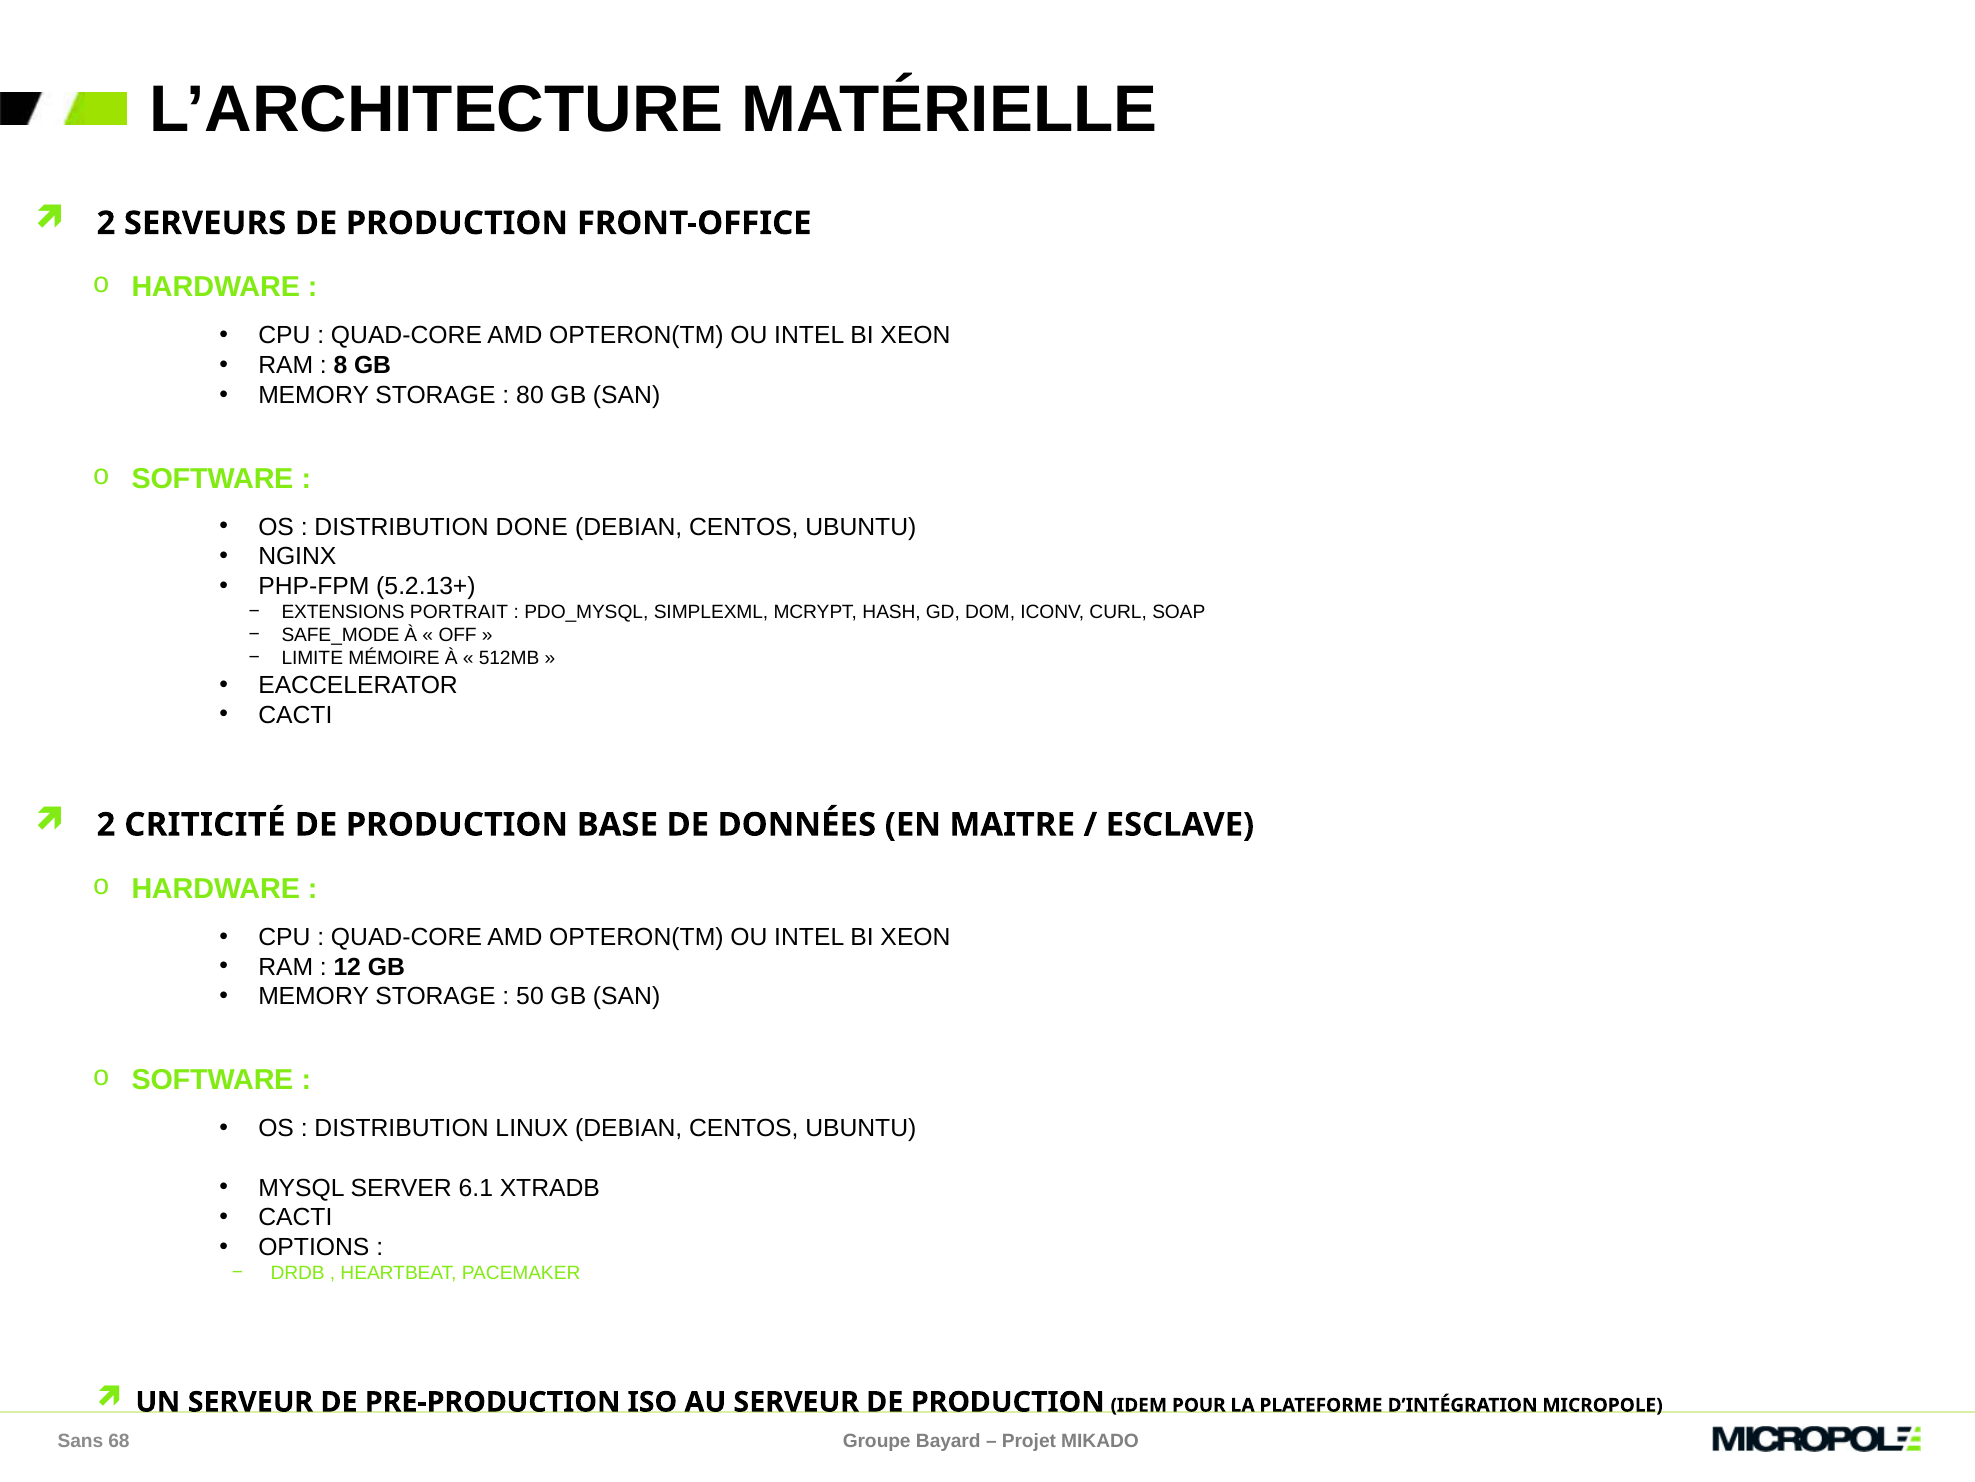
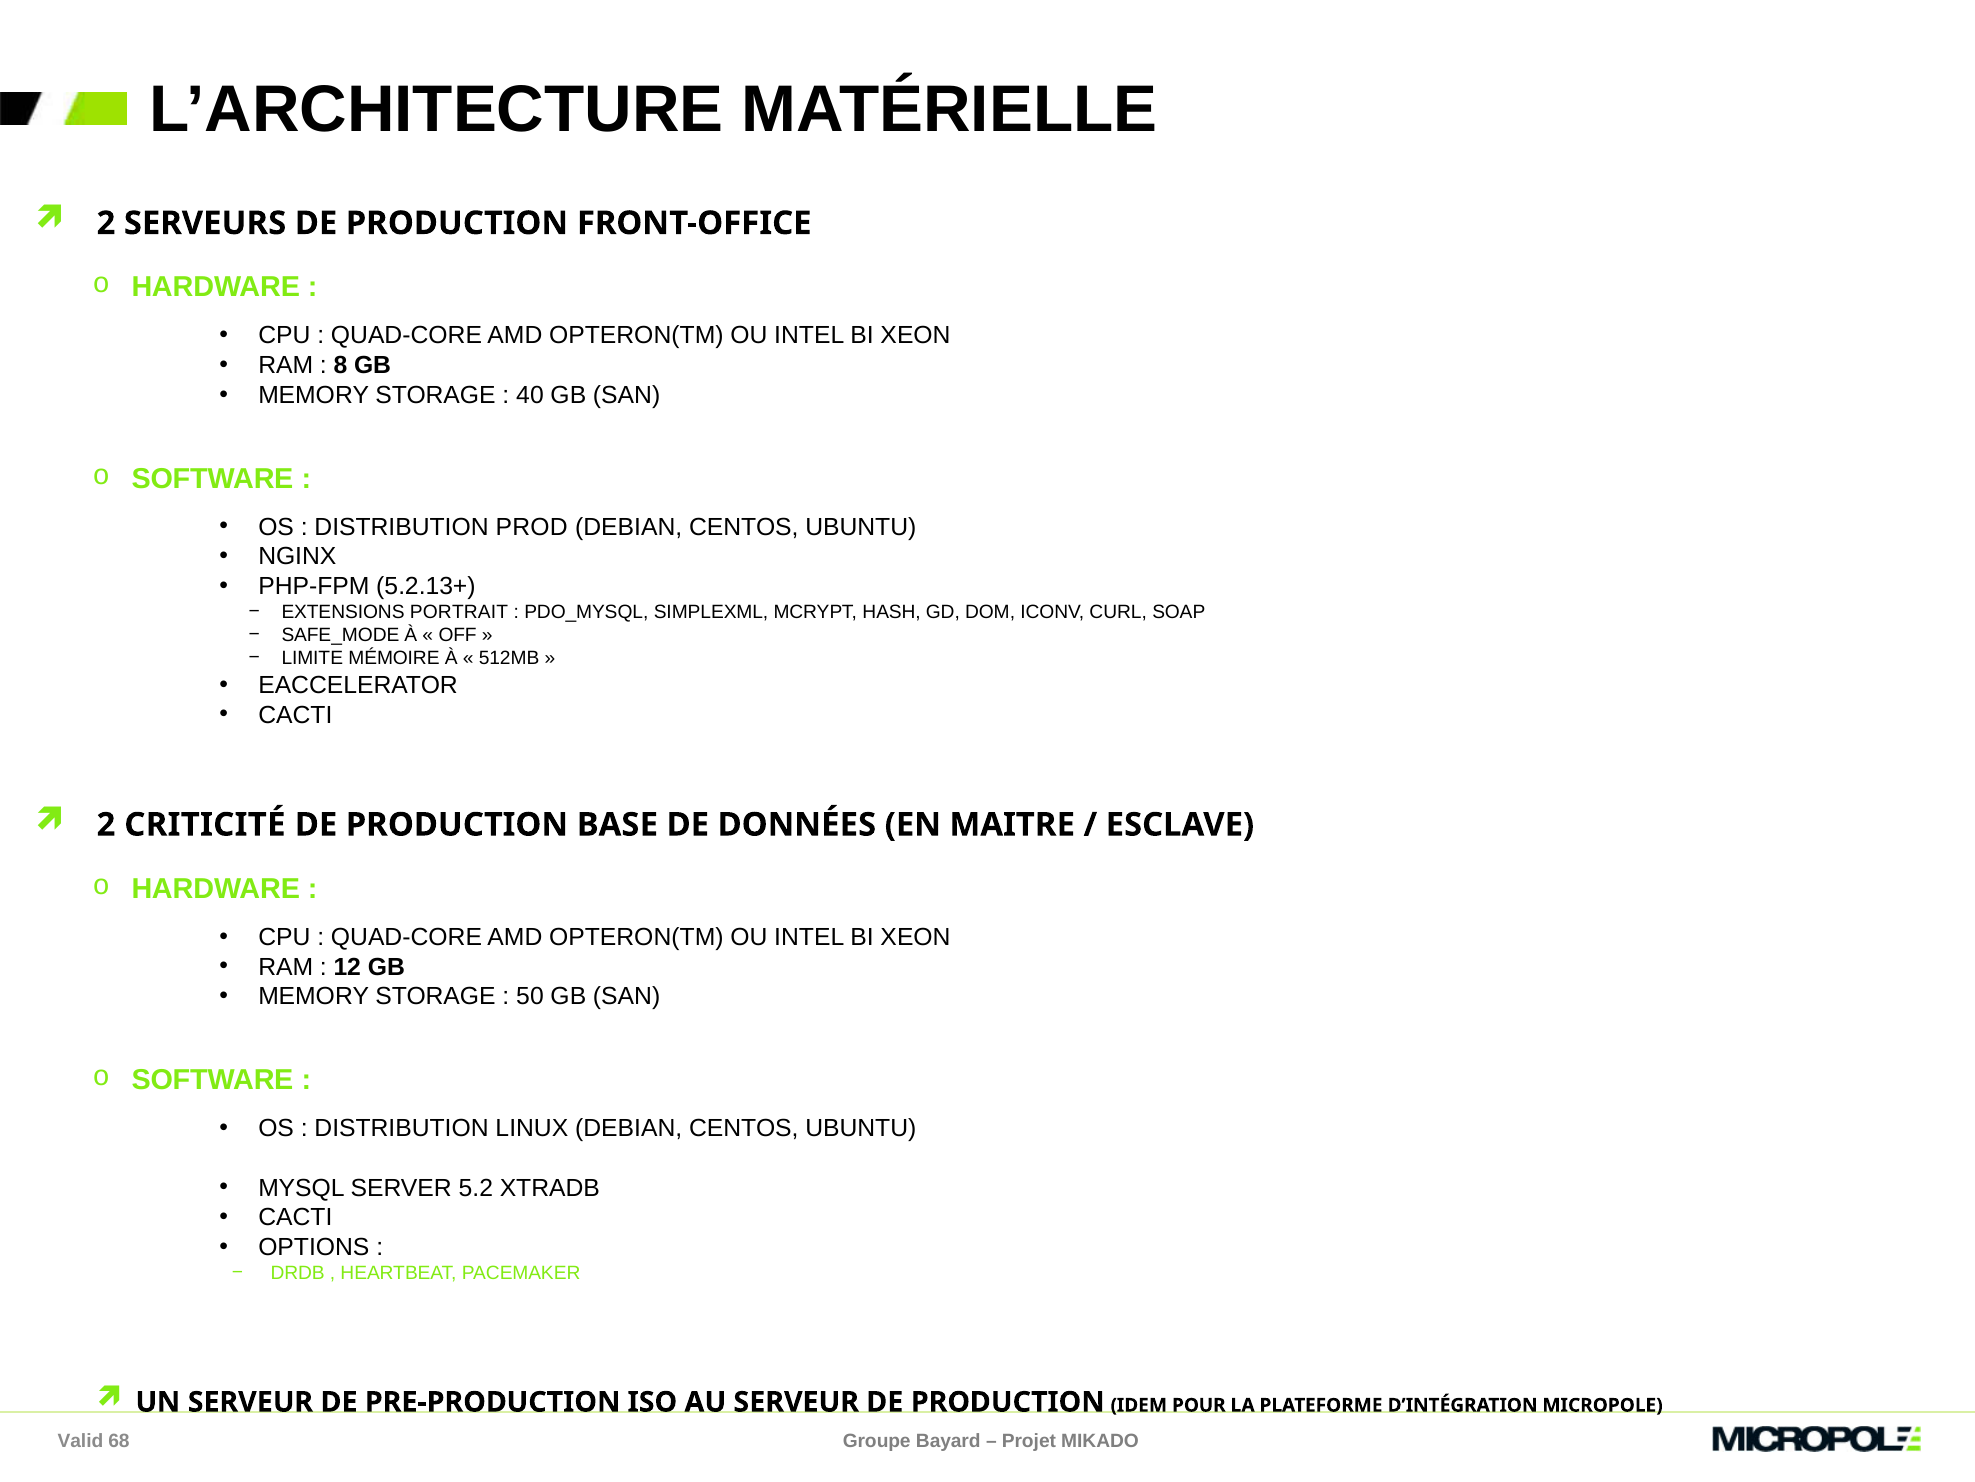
80: 80 -> 40
DONE: DONE -> PROD
6.1: 6.1 -> 5.2
Sans: Sans -> Valid
